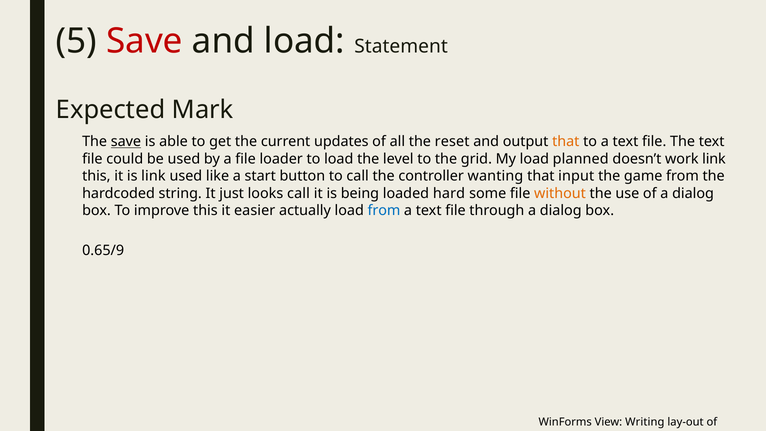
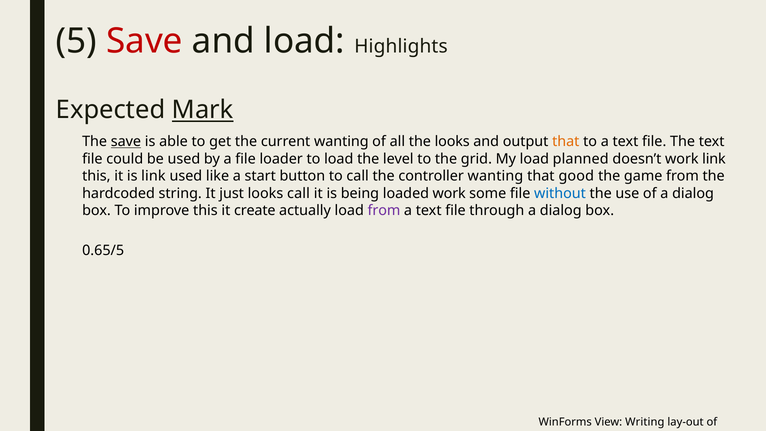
Statement: Statement -> Highlights
Mark underline: none -> present
current updates: updates -> wanting
the reset: reset -> looks
input: input -> good
loaded hard: hard -> work
without colour: orange -> blue
easier: easier -> create
from at (384, 210) colour: blue -> purple
0.65/9: 0.65/9 -> 0.65/5
